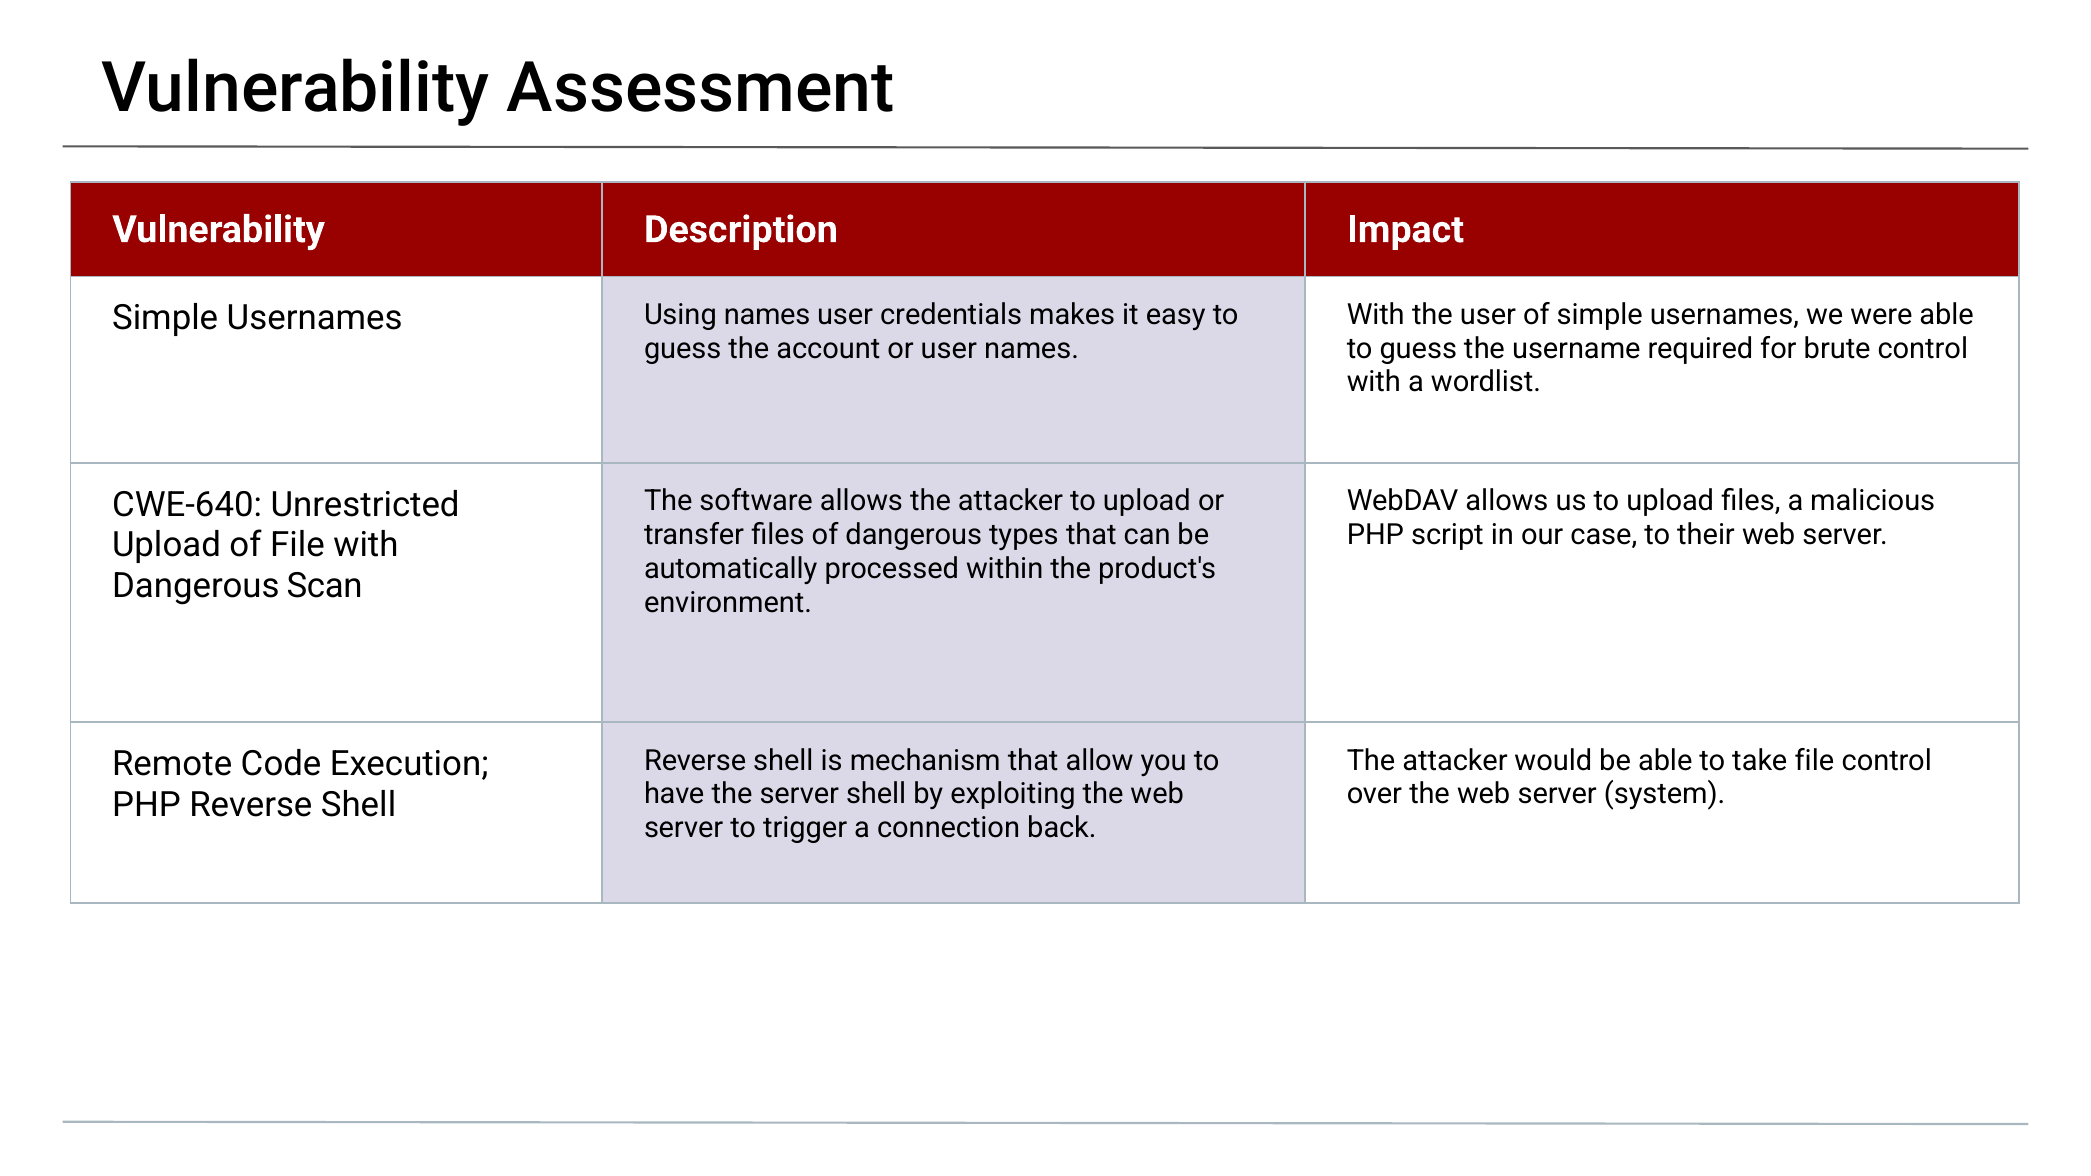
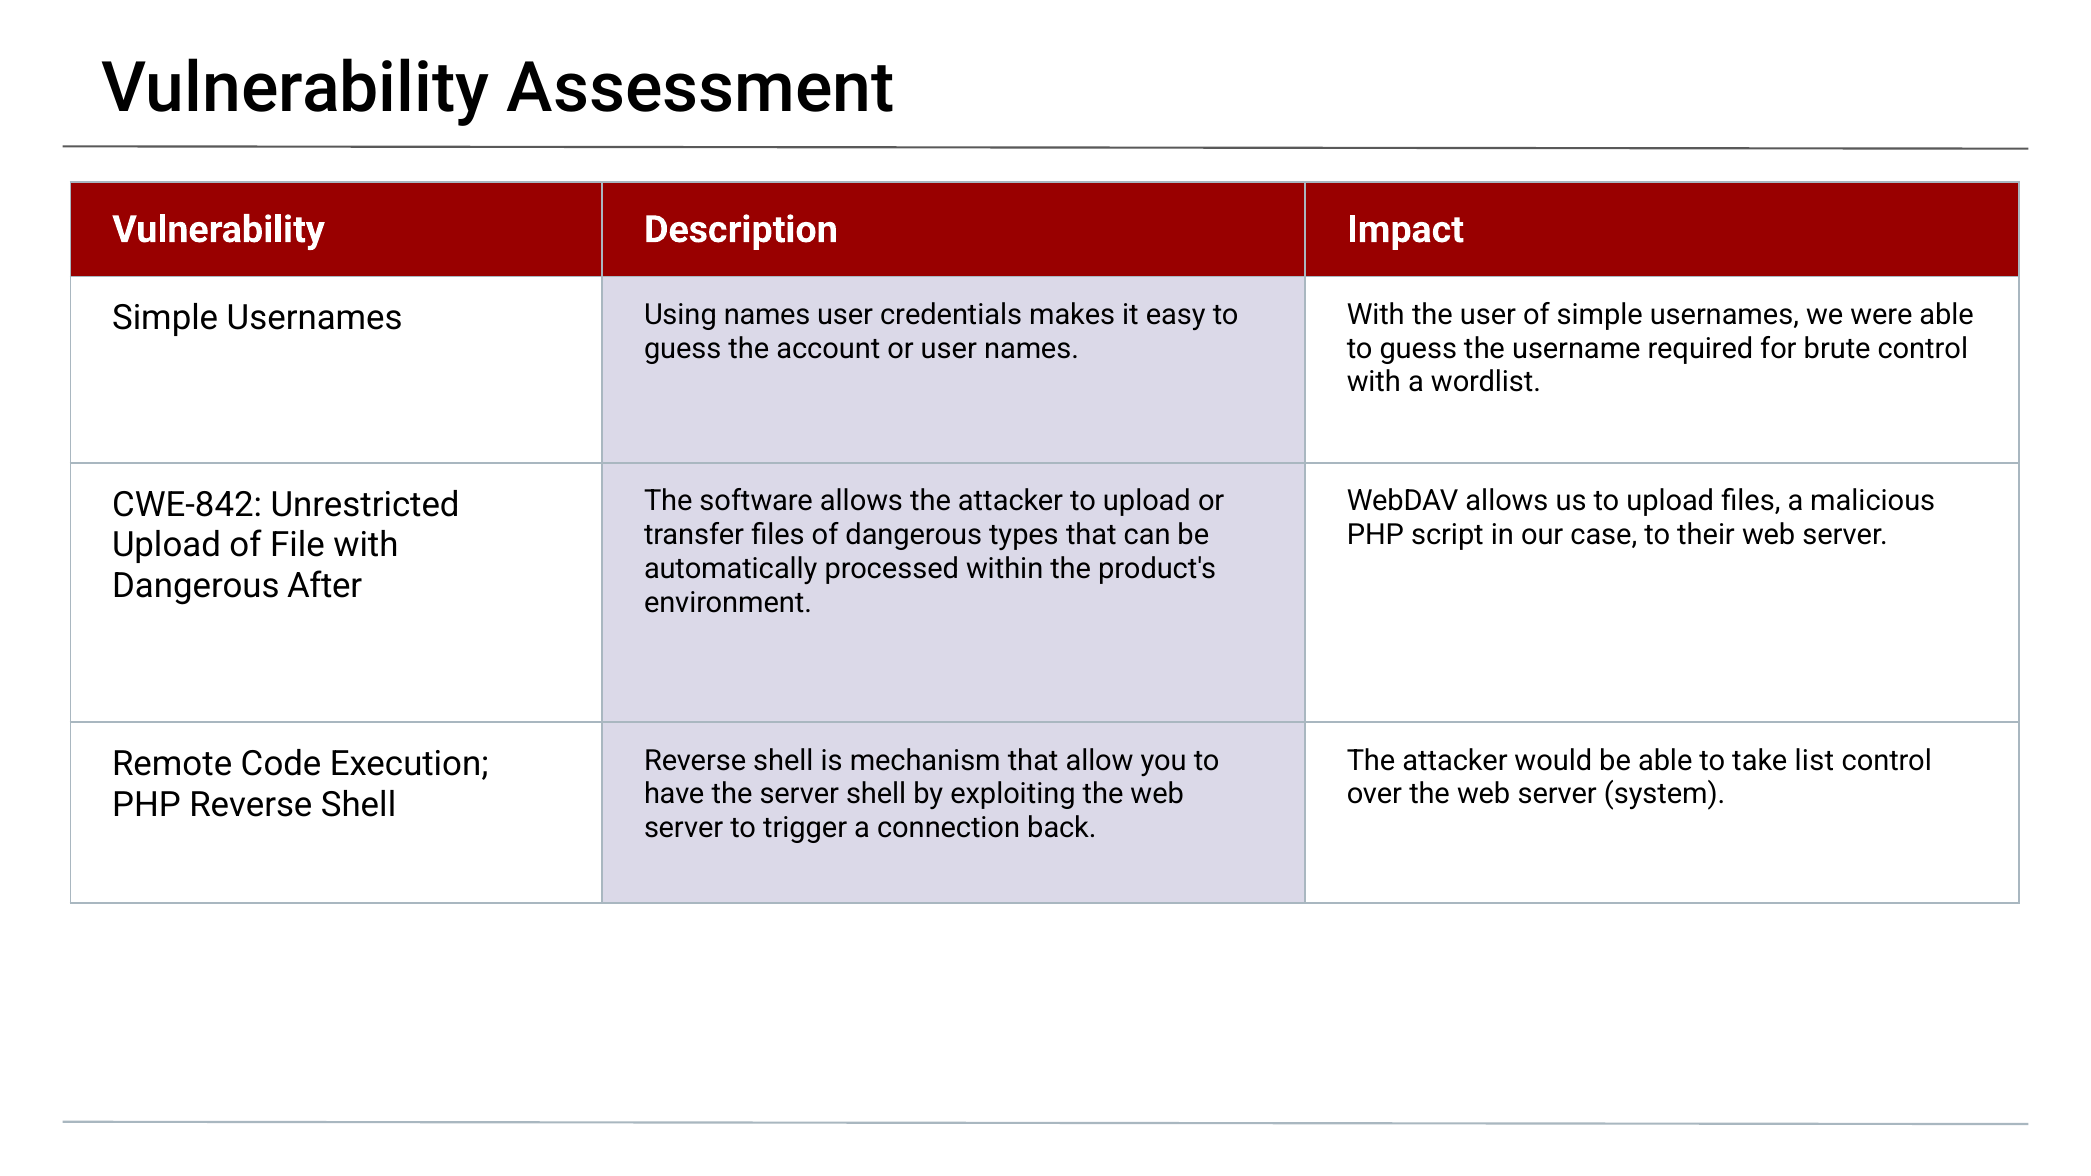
CWE-640: CWE-640 -> CWE-842
Scan: Scan -> After
take file: file -> list
